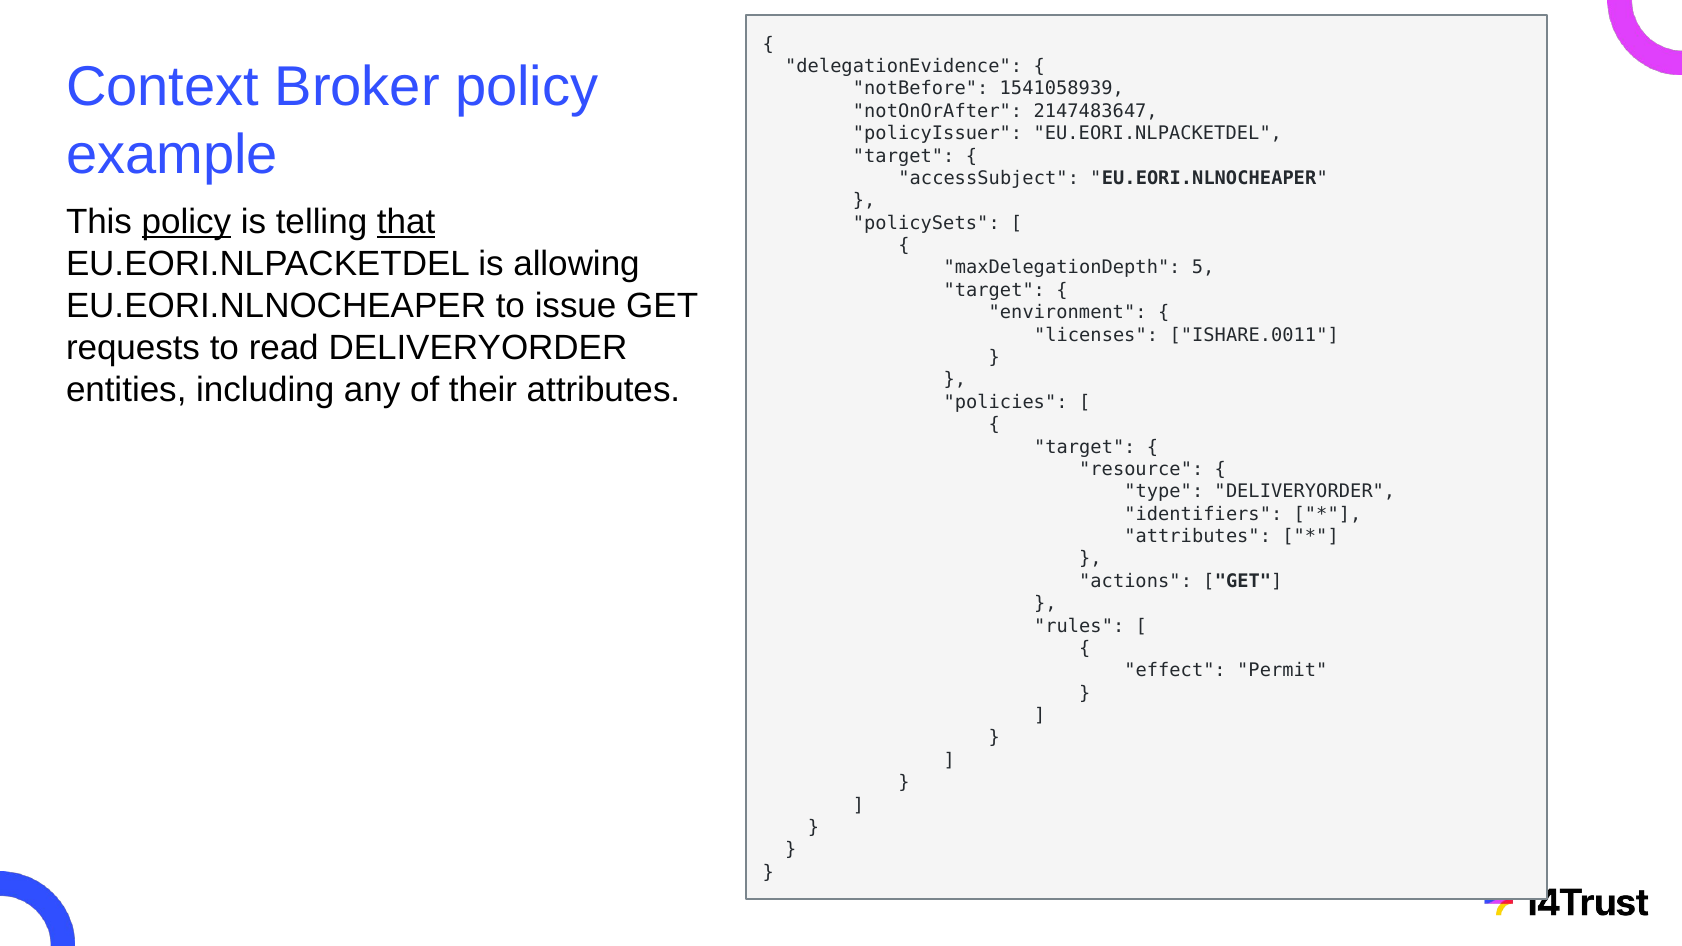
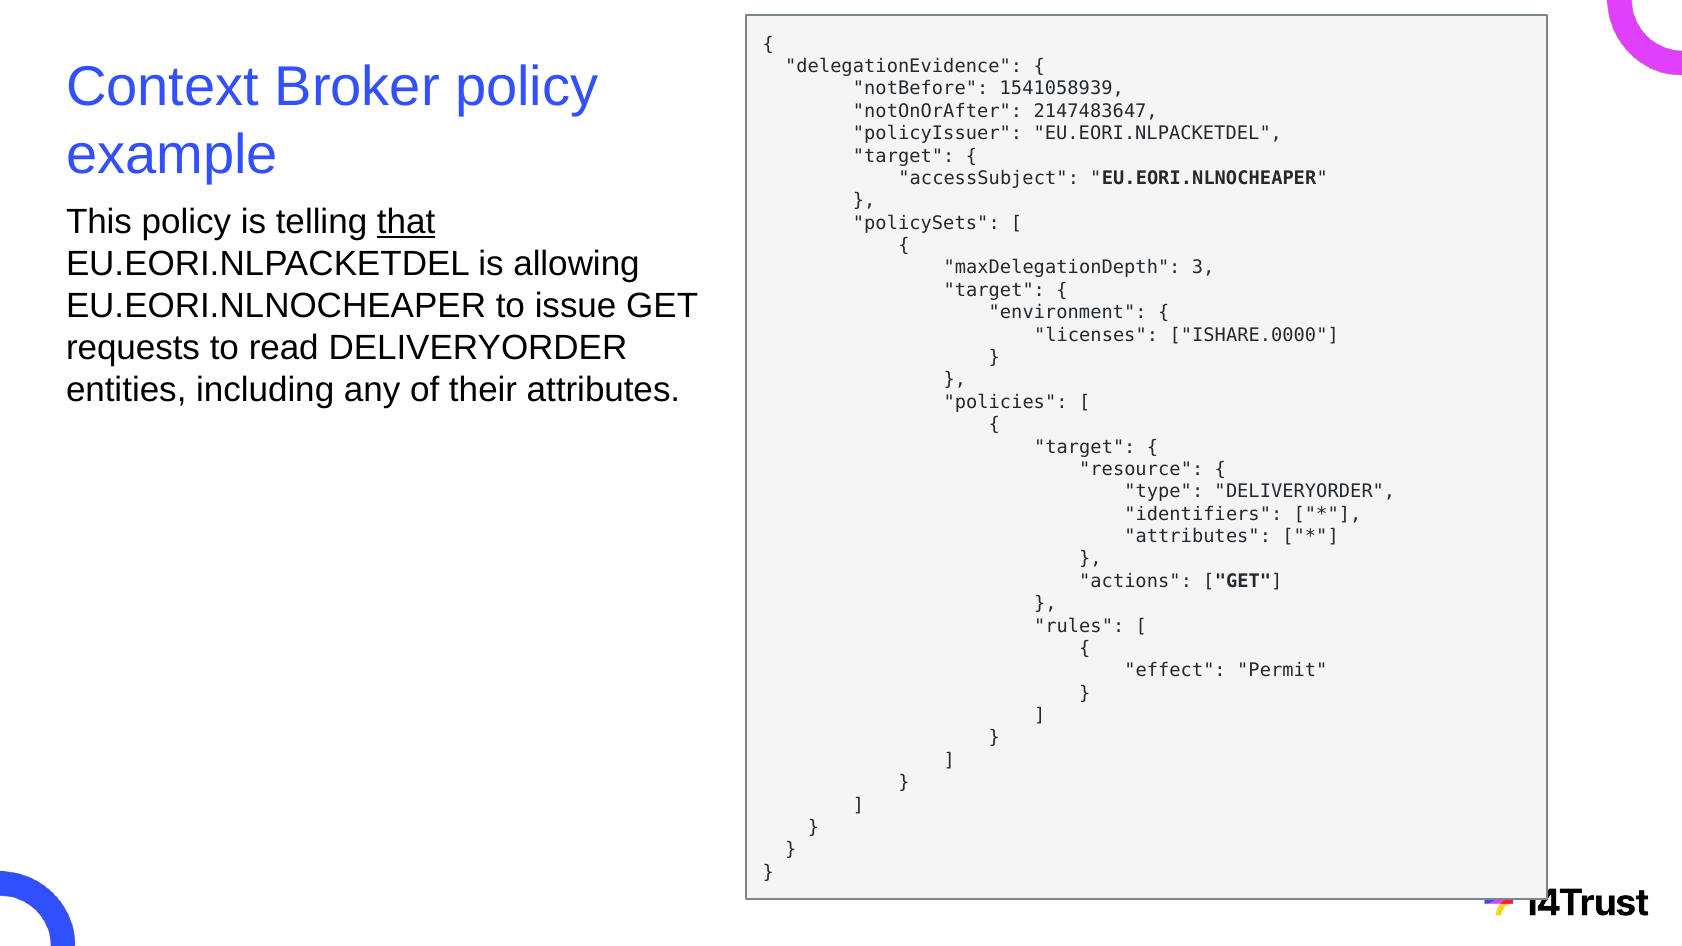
policy at (186, 222) underline: present -> none
5: 5 -> 3
ISHARE.0011: ISHARE.0011 -> ISHARE.0000
